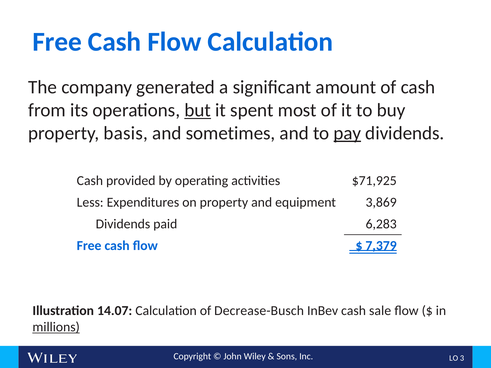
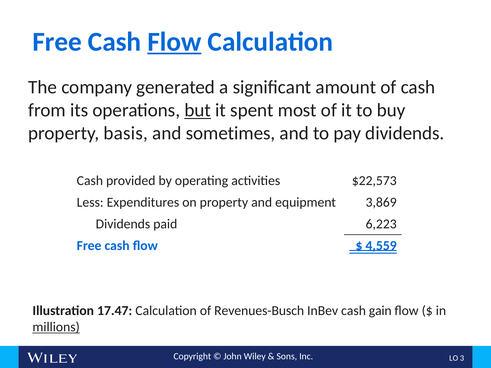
Flow at (174, 42) underline: none -> present
pay underline: present -> none
$71,925: $71,925 -> $22,573
6,283: 6,283 -> 6,223
7,379: 7,379 -> 4,559
14.07: 14.07 -> 17.47
Decrease-Busch: Decrease-Busch -> Revenues-Busch
sale: sale -> gain
